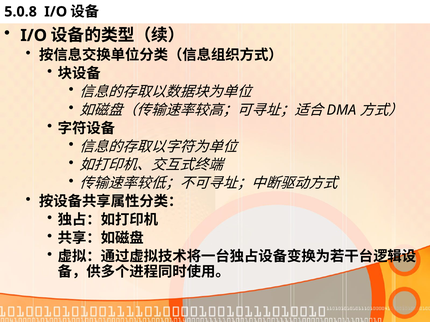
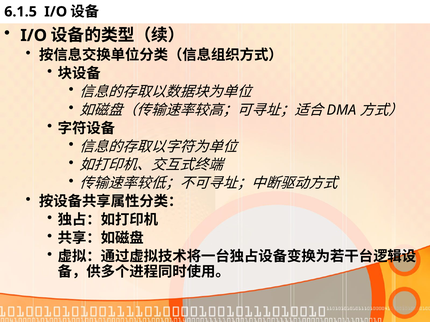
5.0.8: 5.0.8 -> 6.1.5
